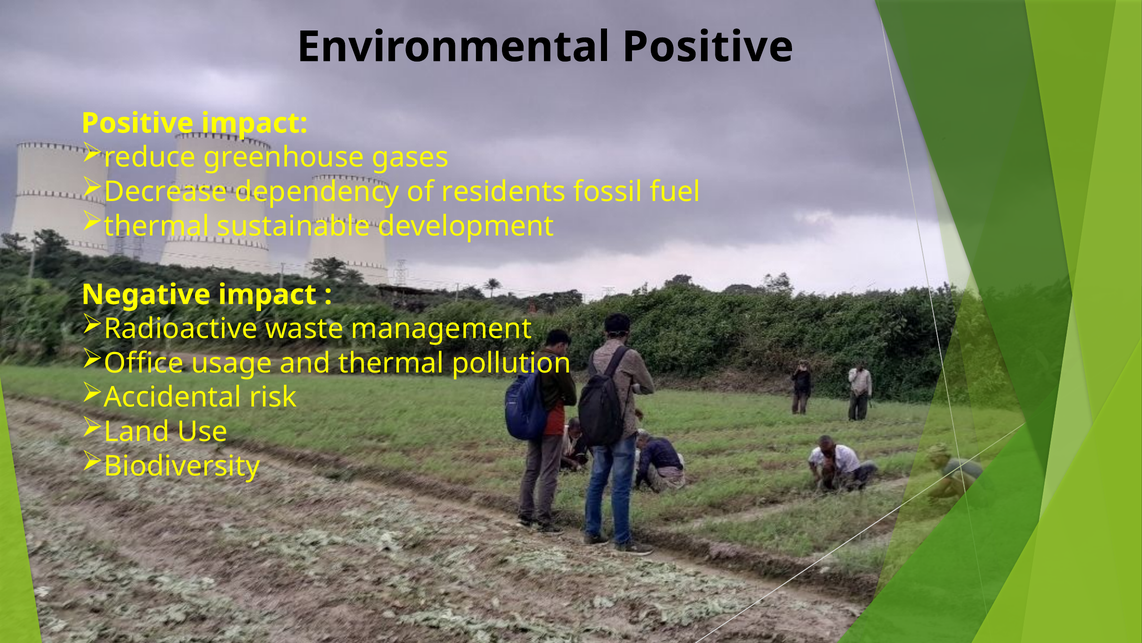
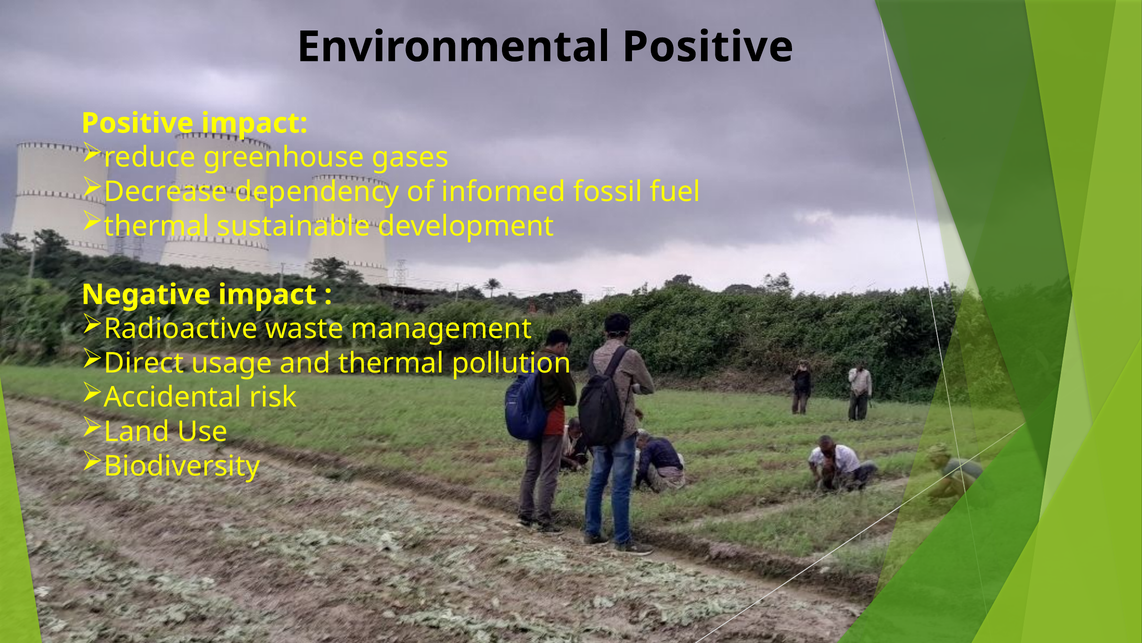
residents: residents -> informed
Office: Office -> Direct
